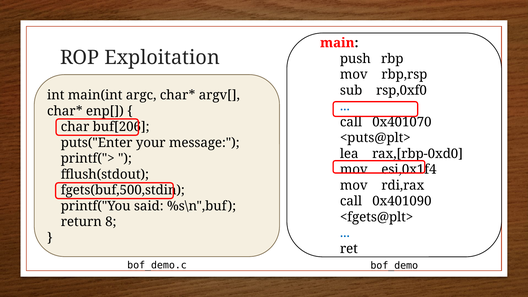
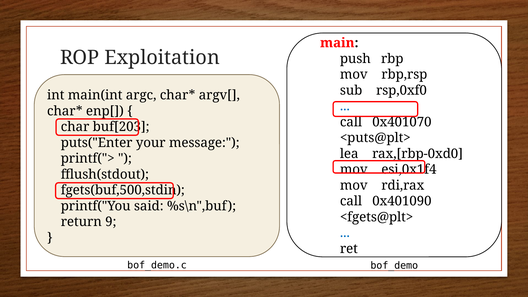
buf[206: buf[206 -> buf[203
8: 8 -> 9
